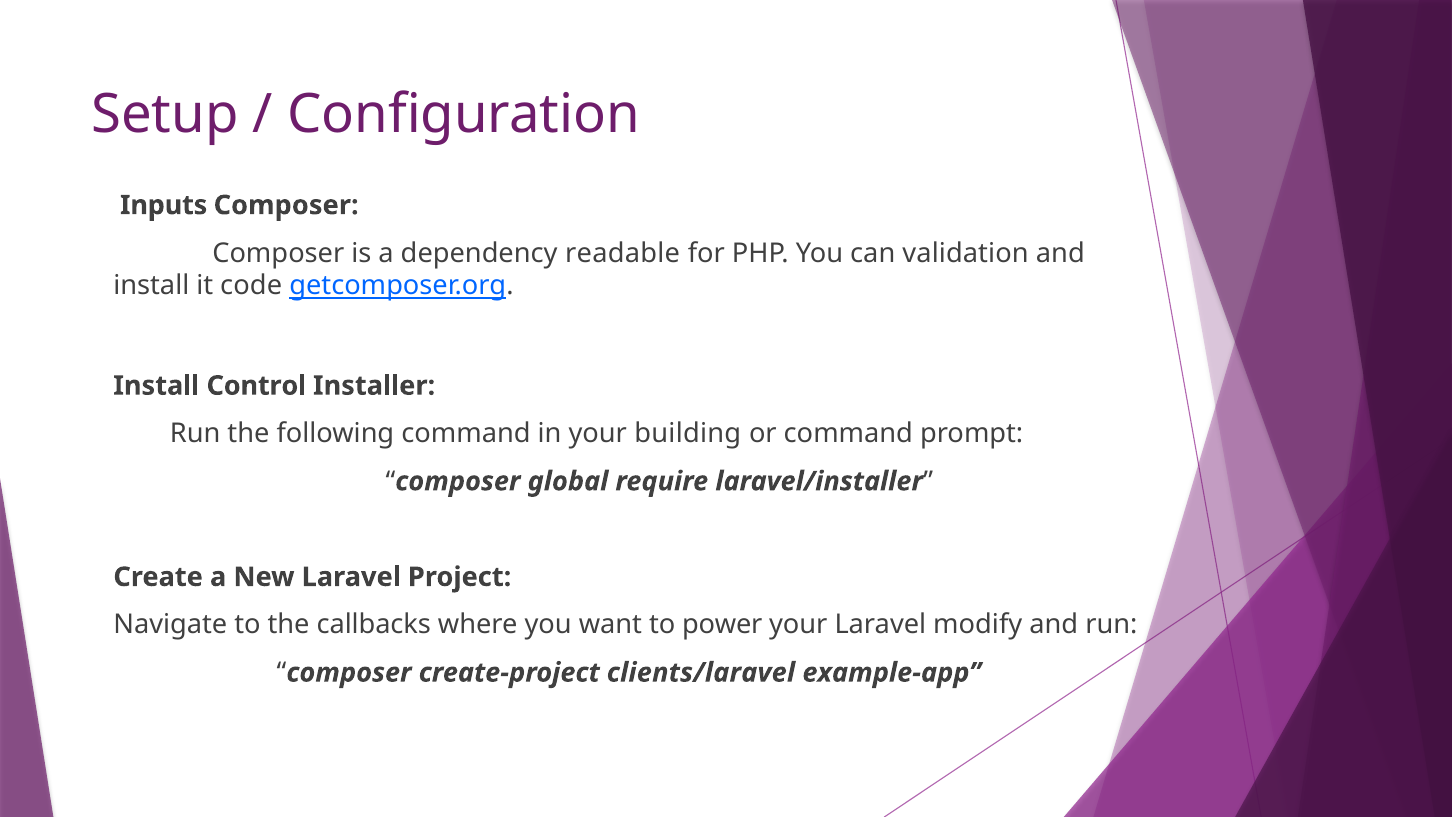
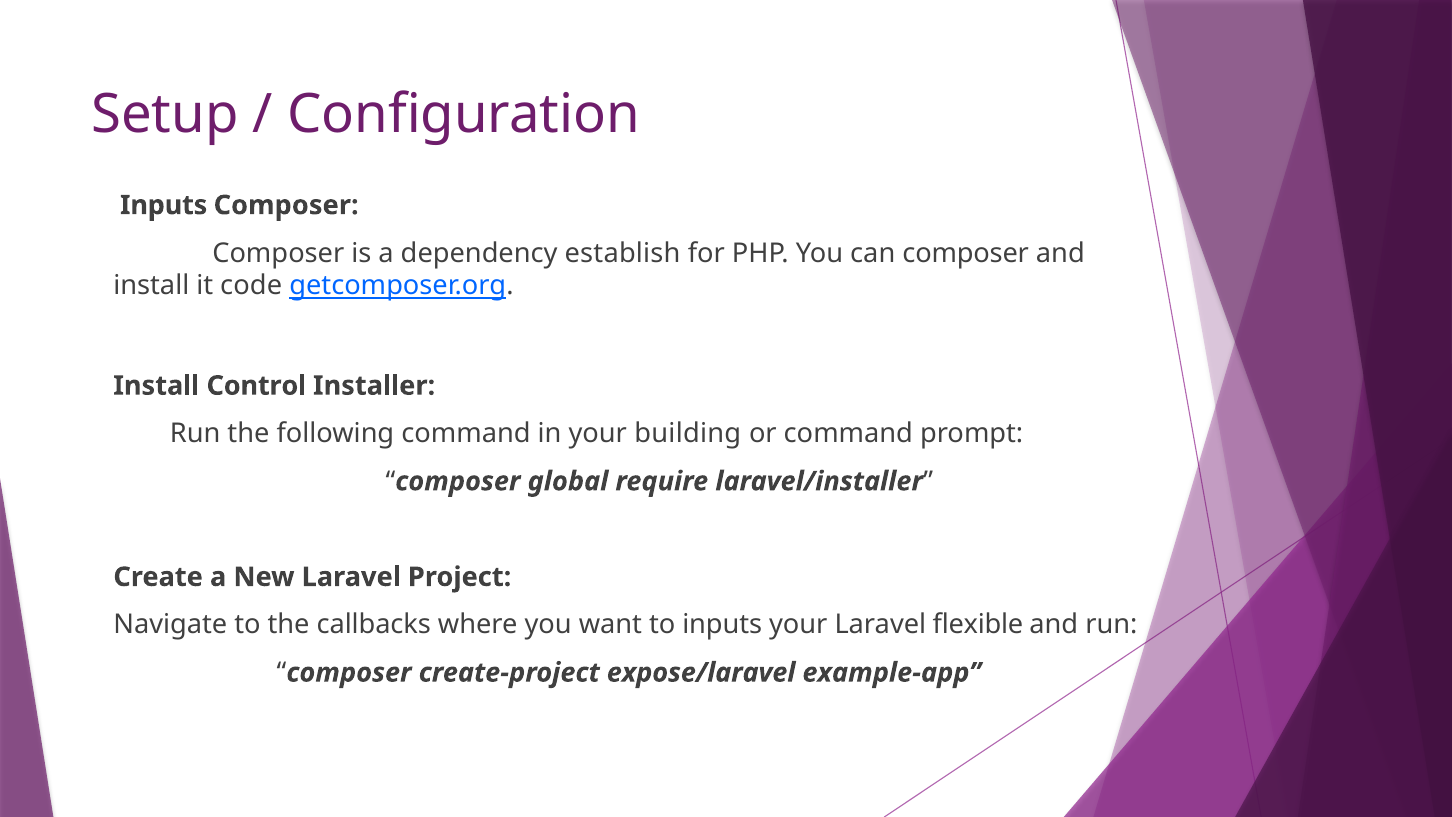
readable: readable -> establish
can validation: validation -> composer
to power: power -> inputs
modify: modify -> flexible
clients/laravel: clients/laravel -> expose/laravel
